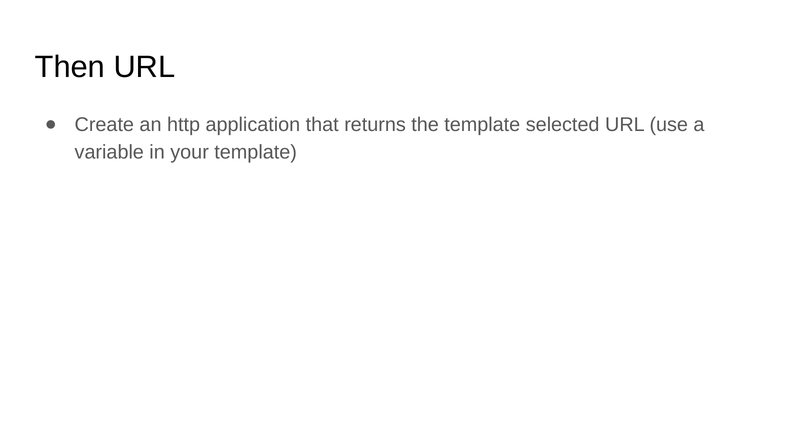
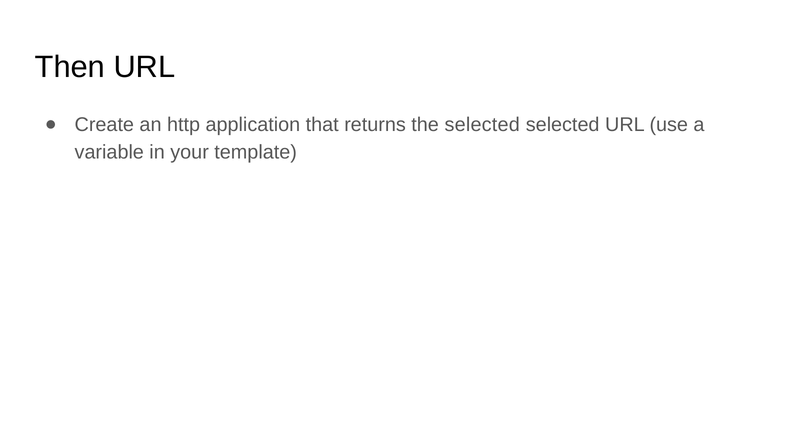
the template: template -> selected
